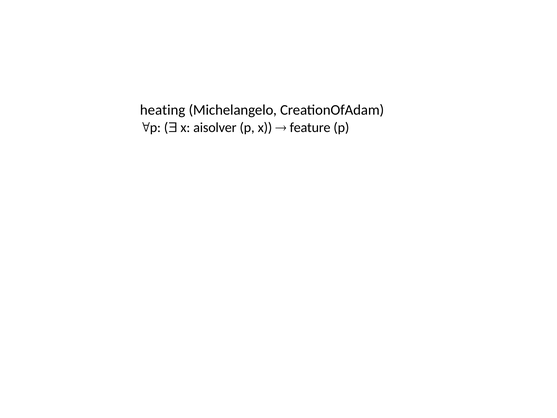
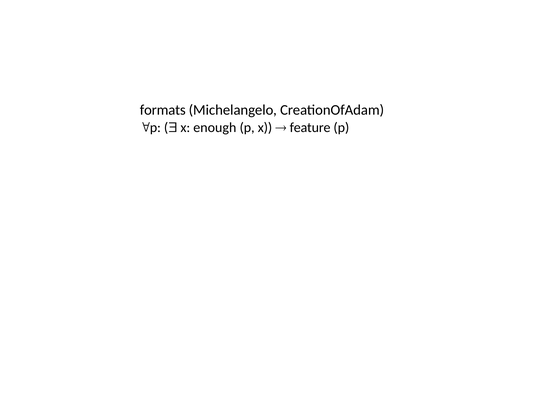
heating: heating -> formats
aisolver: aisolver -> enough
